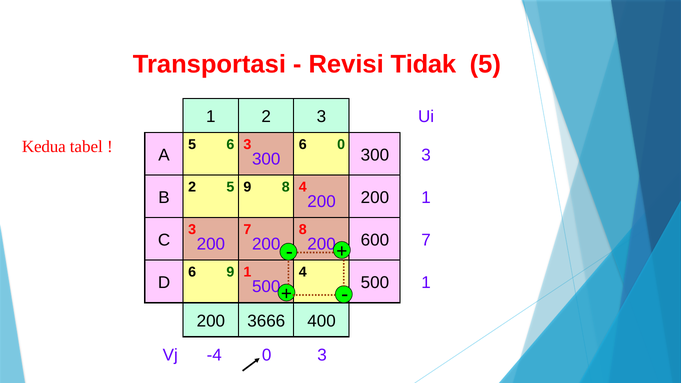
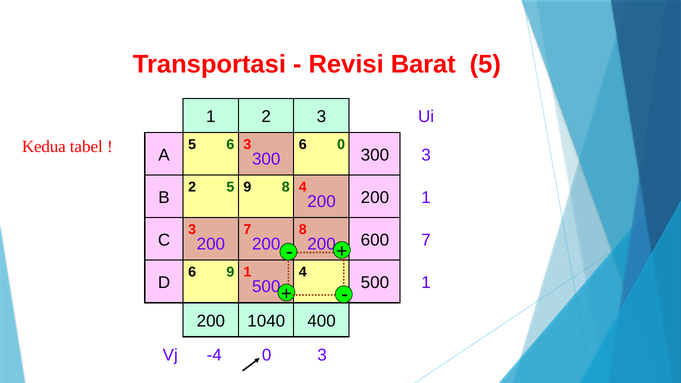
Tidak: Tidak -> Barat
3666: 3666 -> 1040
